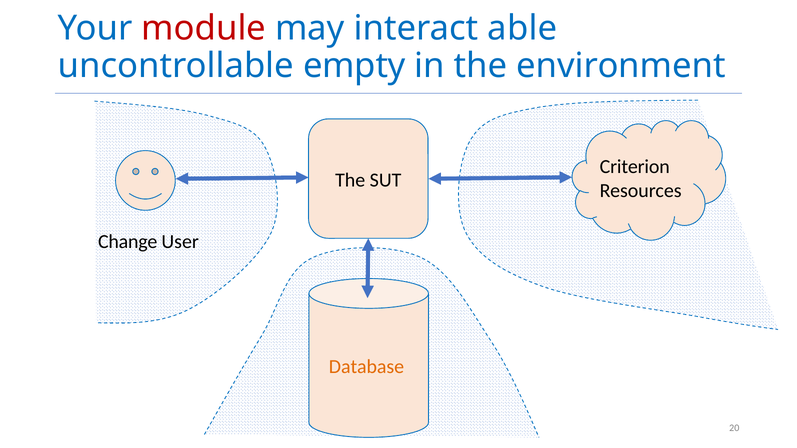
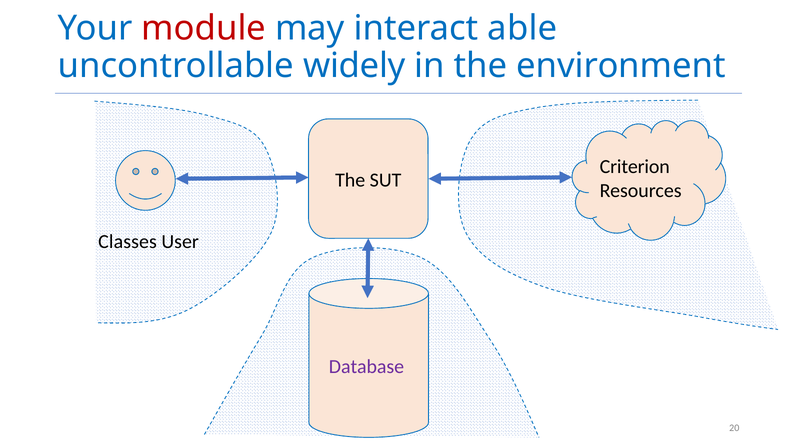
empty: empty -> widely
Change: Change -> Classes
Database colour: orange -> purple
